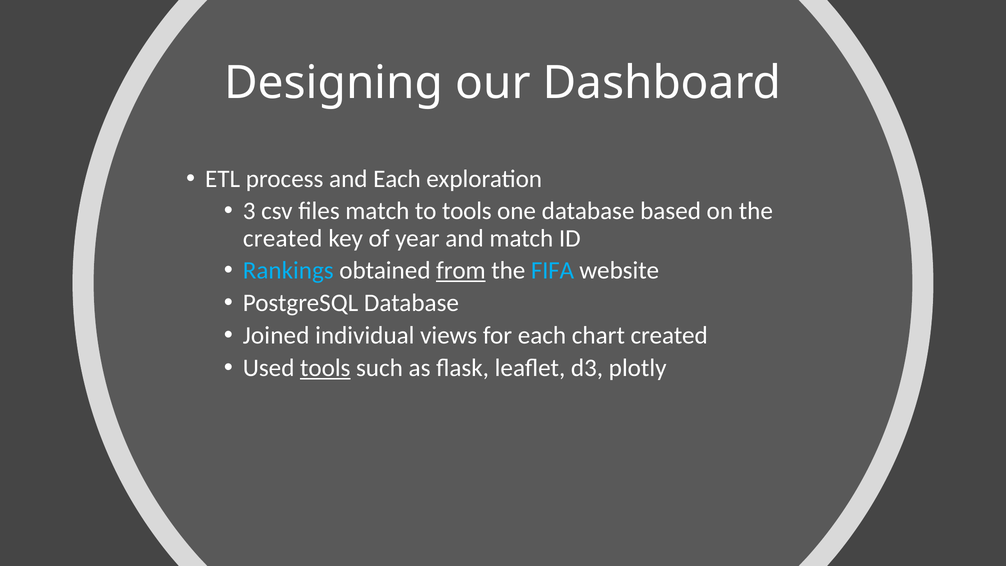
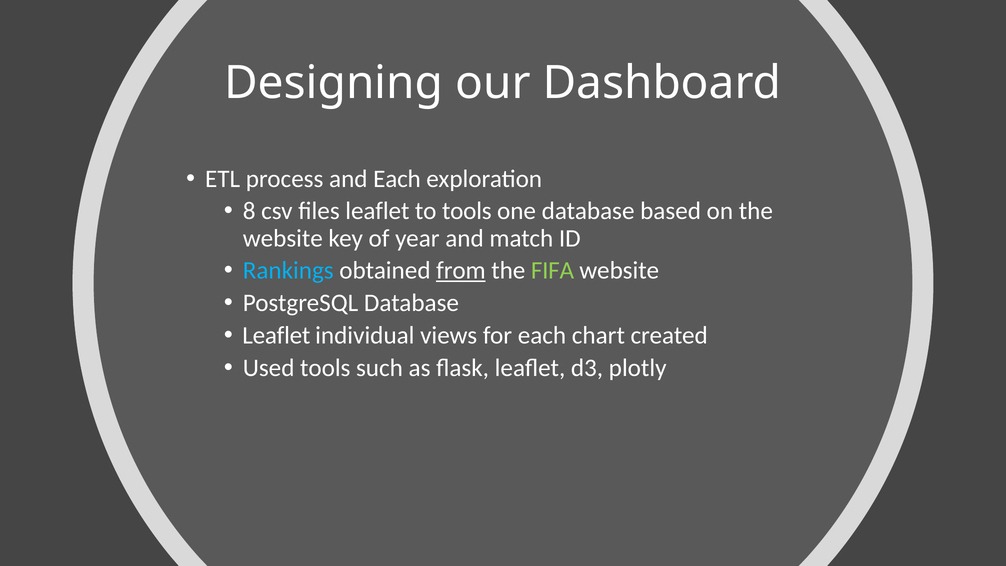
3: 3 -> 8
files match: match -> leaflet
created at (283, 238): created -> website
FIFA colour: light blue -> light green
Joined at (276, 335): Joined -> Leaflet
tools at (325, 368) underline: present -> none
